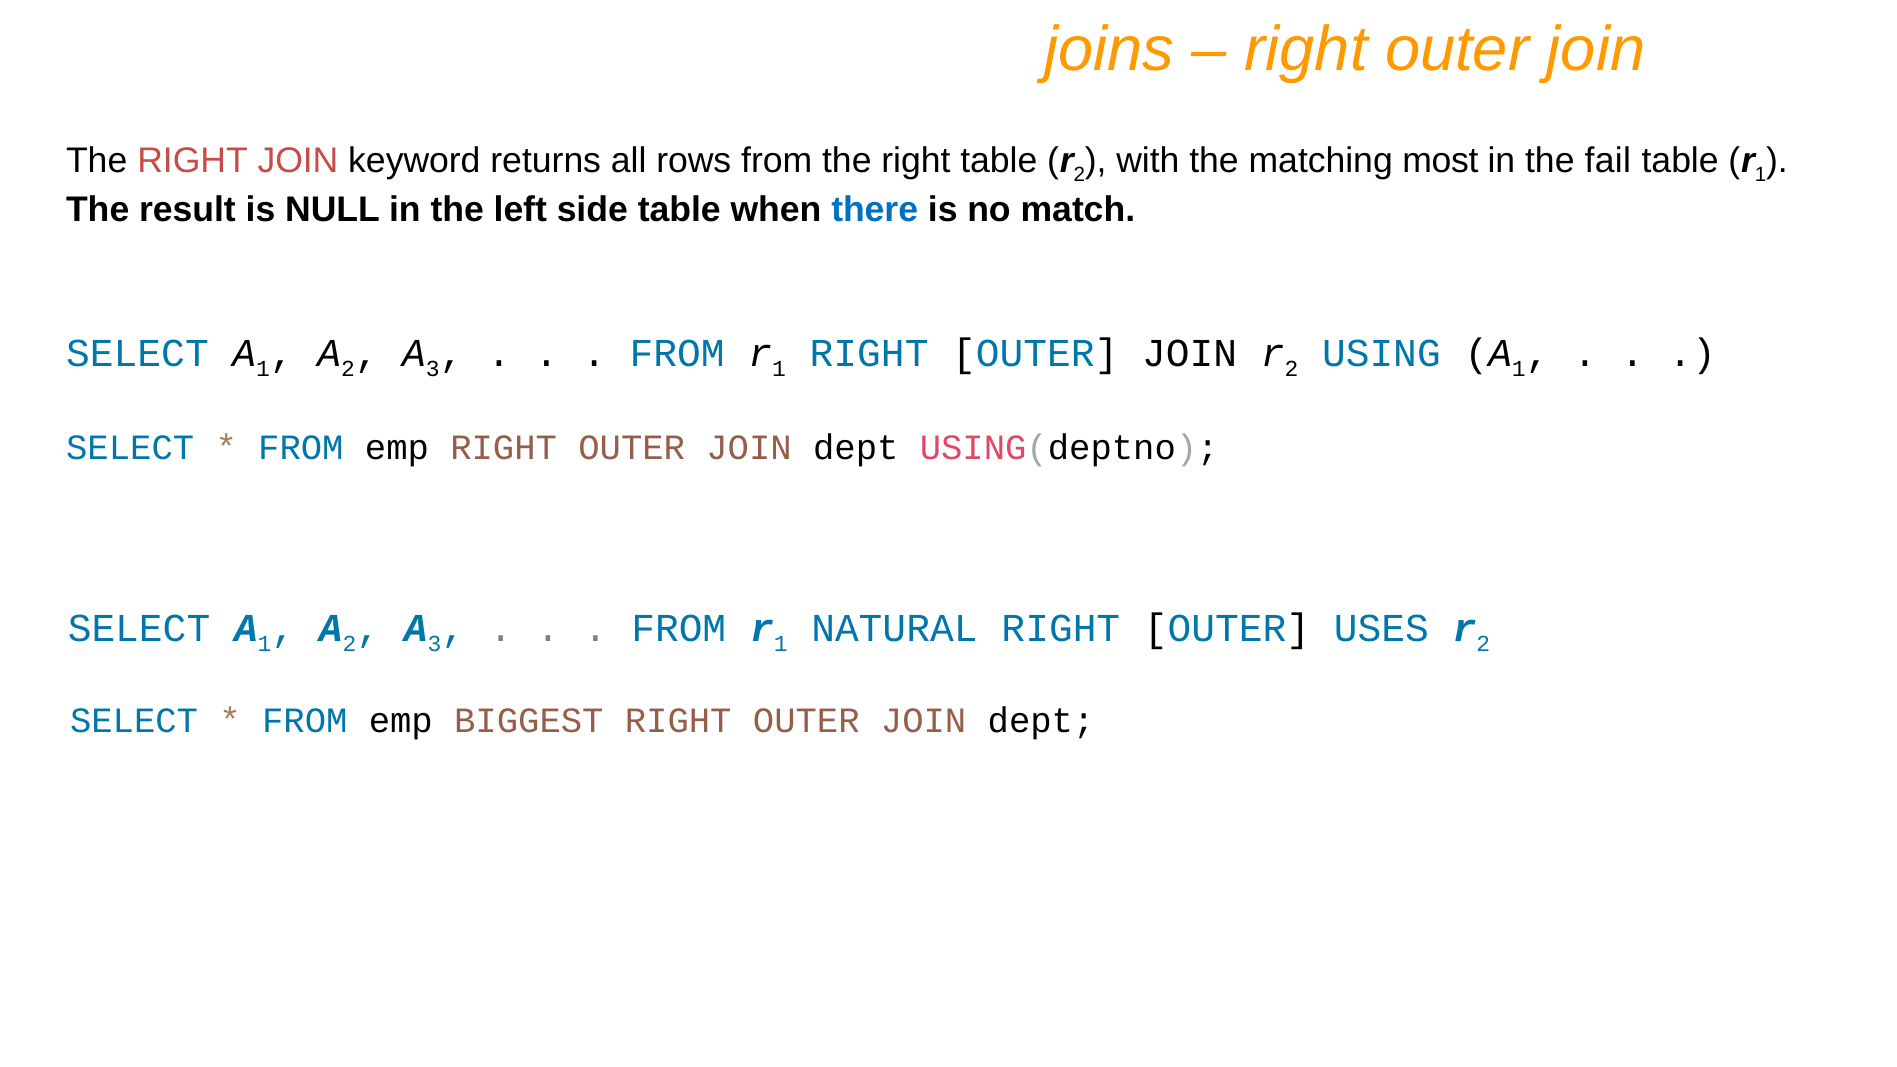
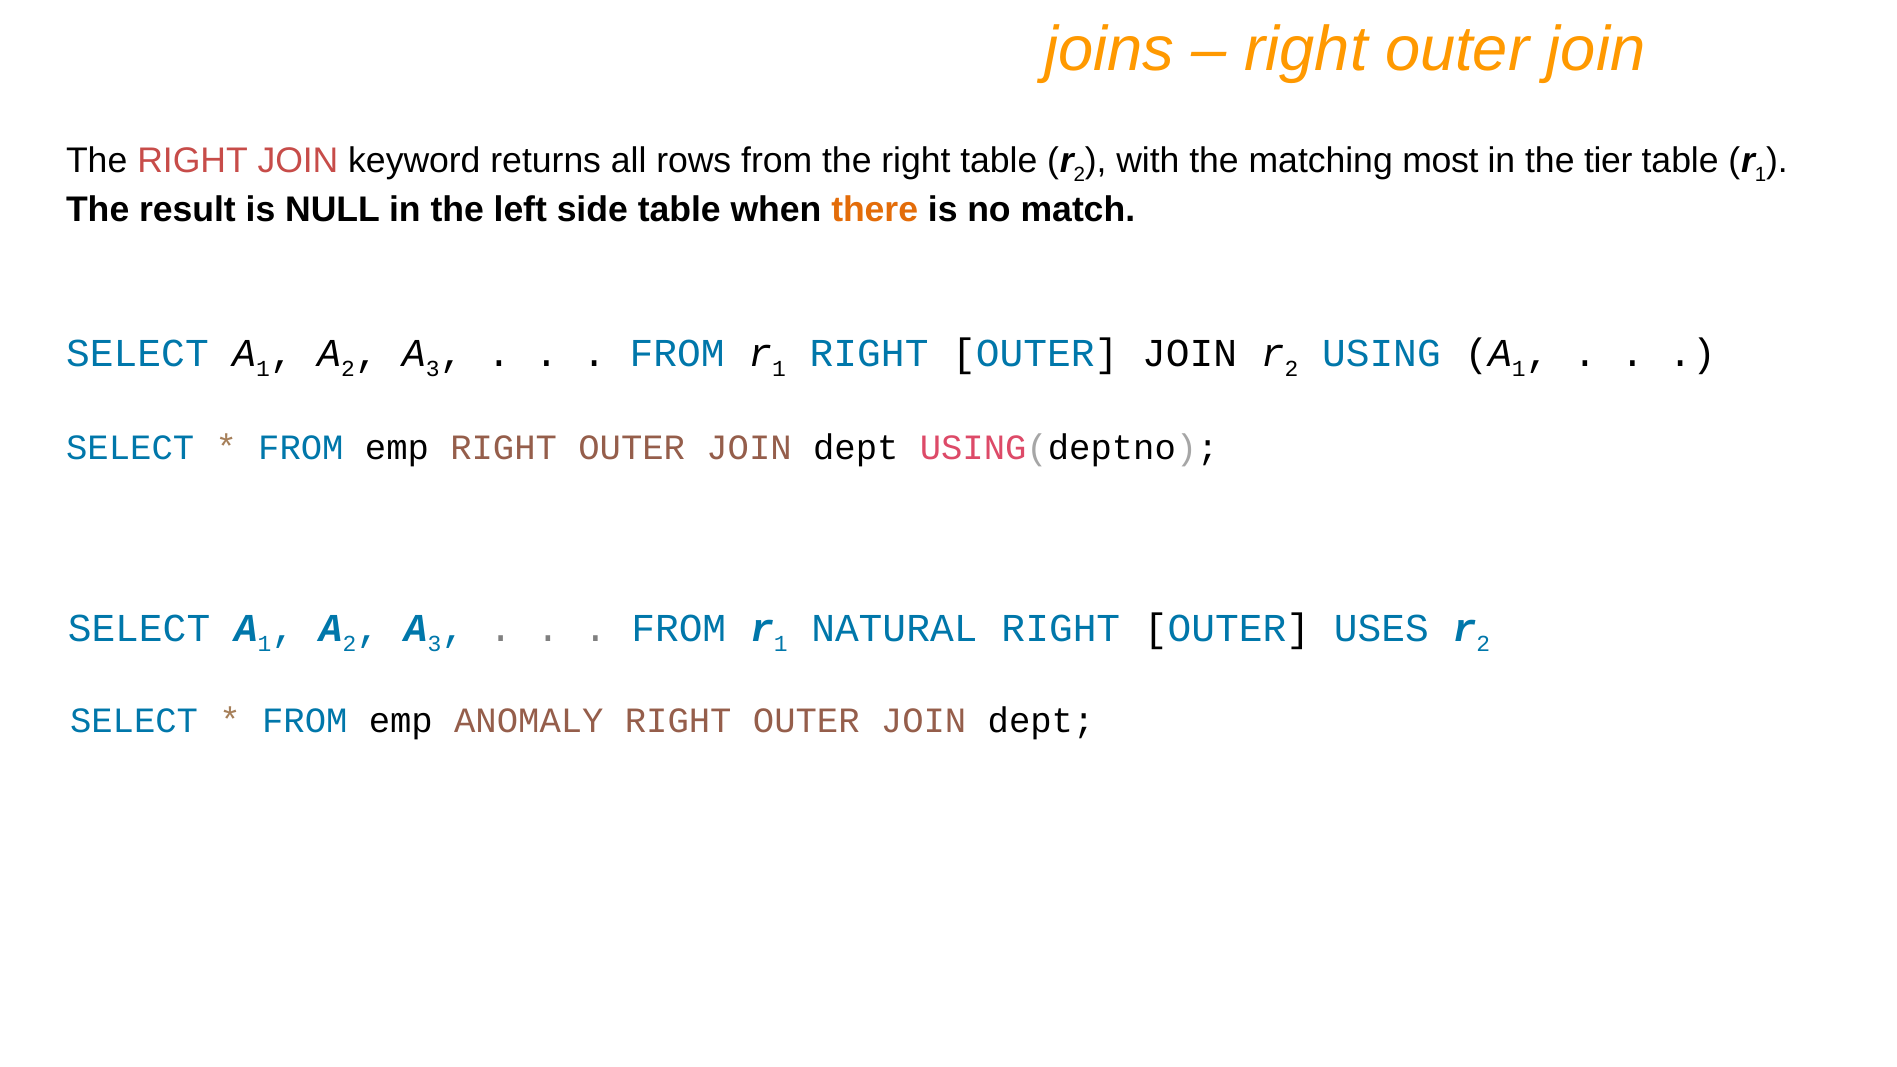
fail: fail -> tier
there colour: blue -> orange
BIGGEST: BIGGEST -> ANOMALY
